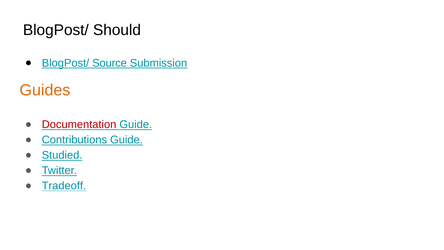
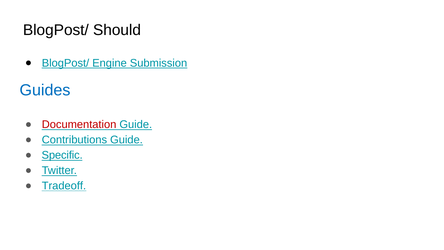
Source: Source -> Engine
Guides colour: orange -> blue
Studied: Studied -> Specific
